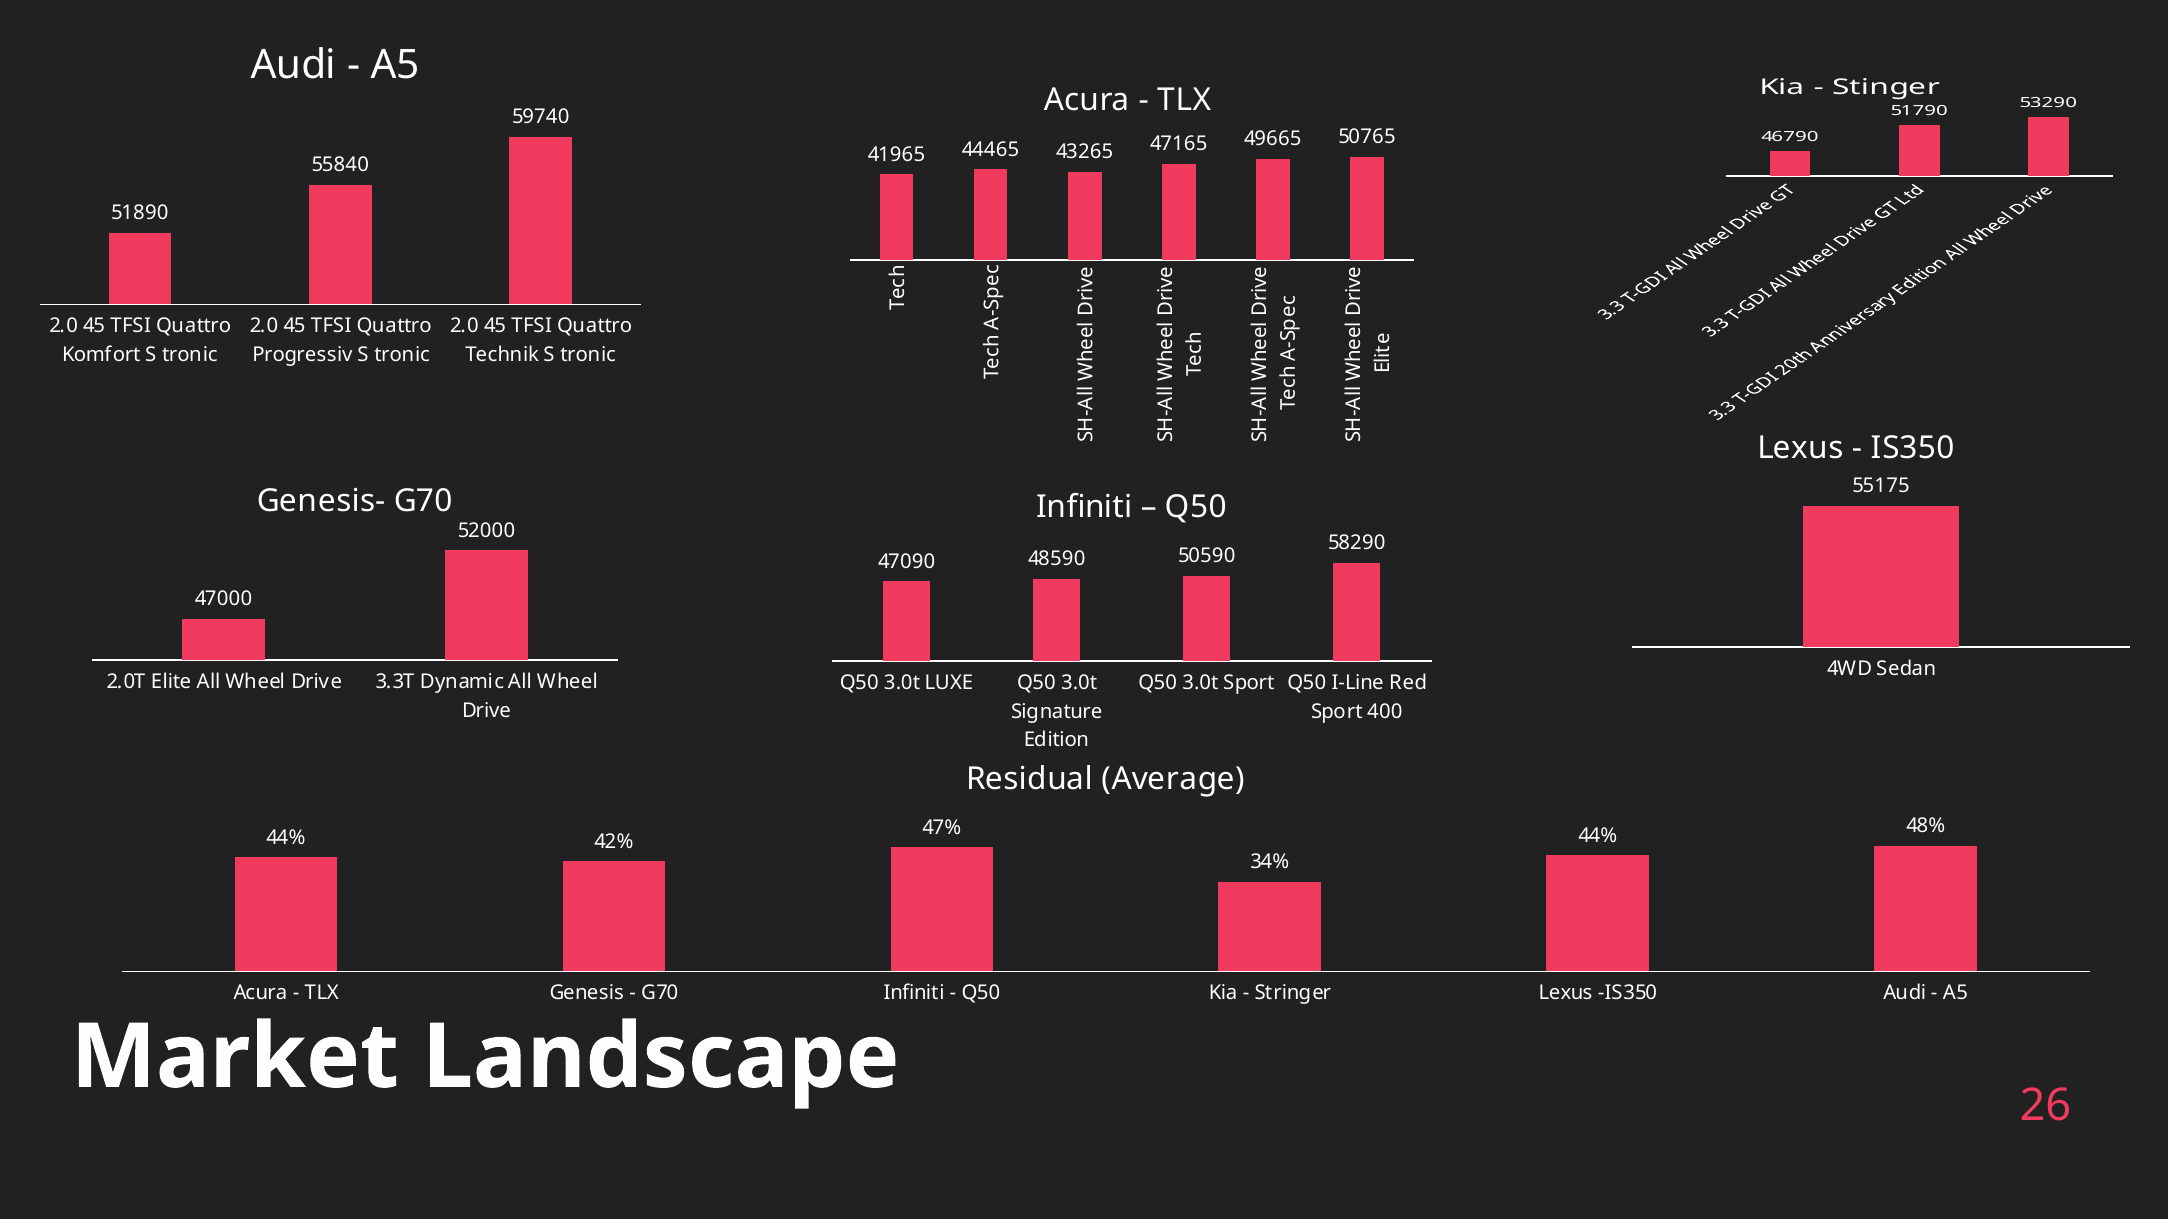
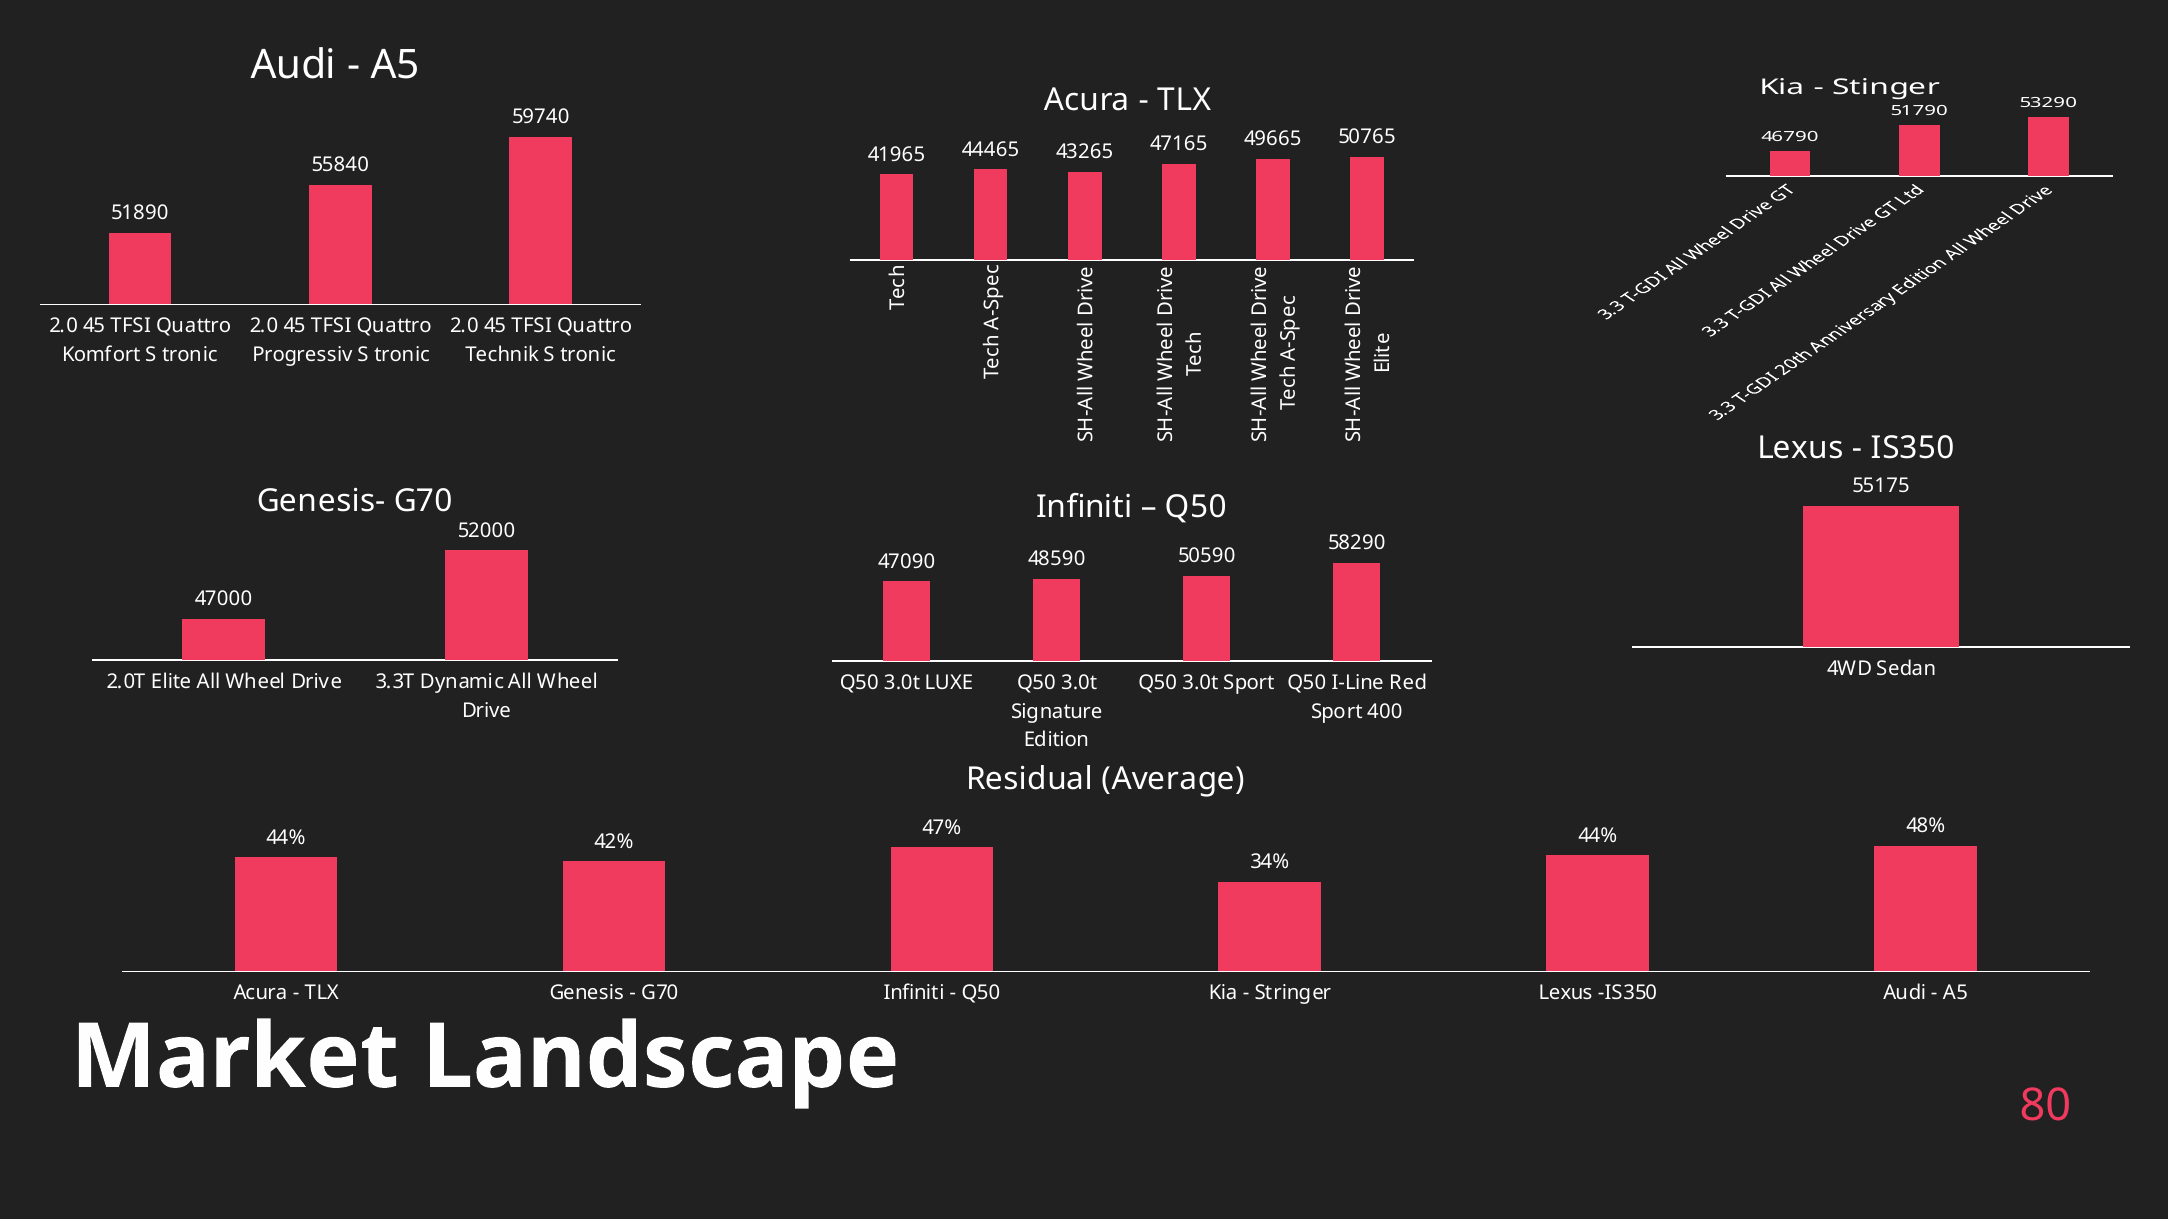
26: 26 -> 80
